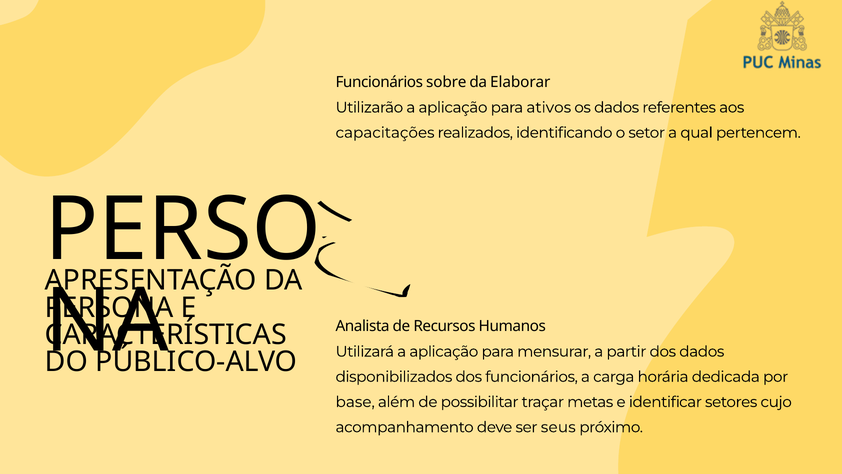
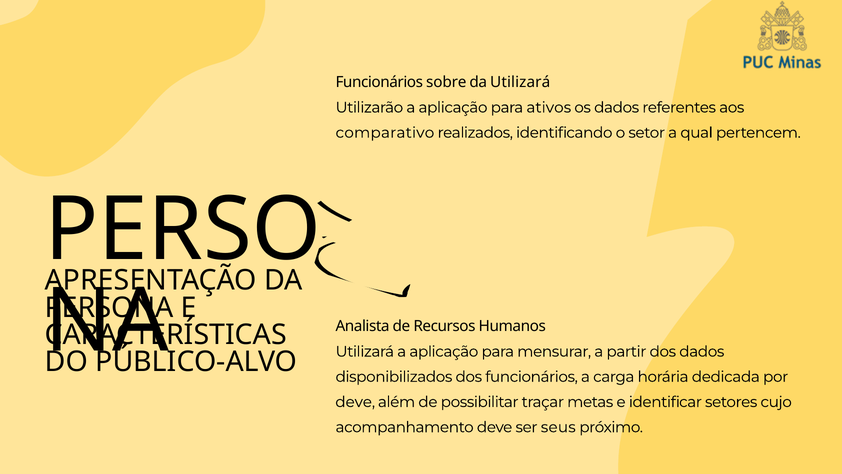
da Elaborar: Elaborar -> Utilizará
capacitações: capacitações -> comparativo
base at (355, 402): base -> deve
